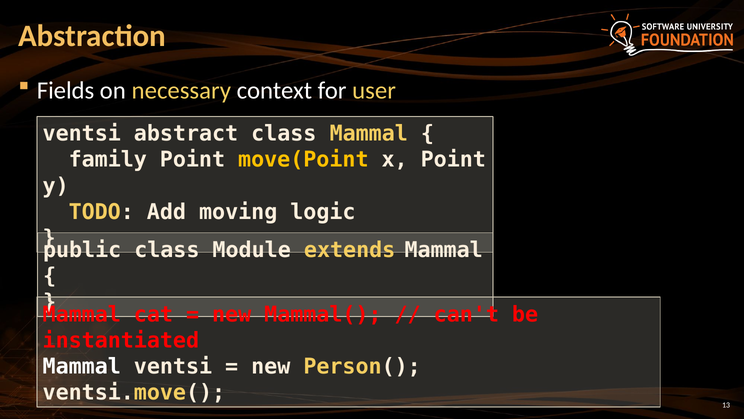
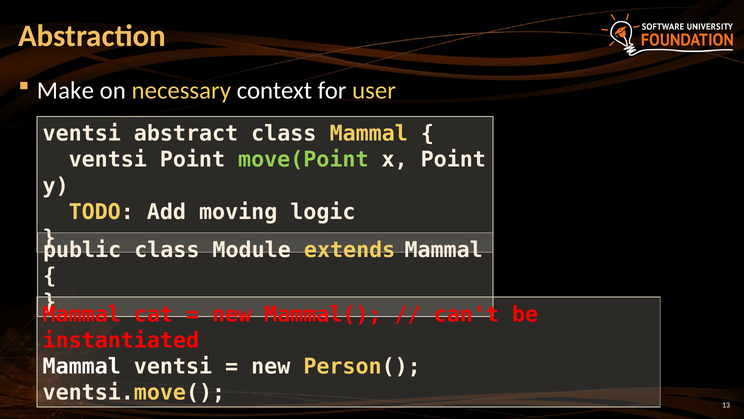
Fields: Fields -> Make
family at (108, 160): family -> ventsi
move(Point colour: yellow -> light green
